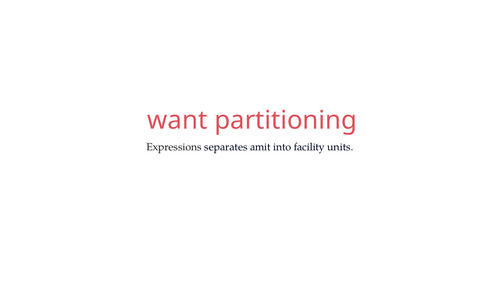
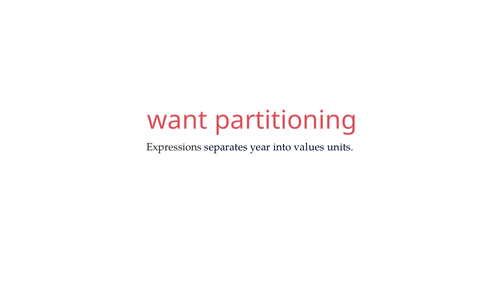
amit: amit -> year
facility: facility -> values
